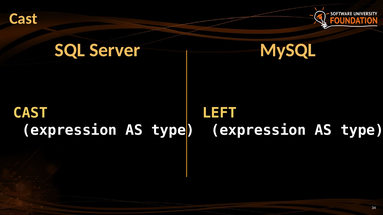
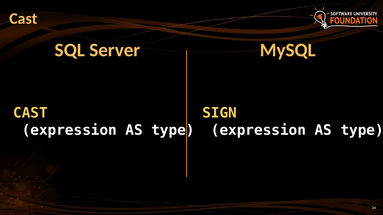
LEFT: LEFT -> SIGN
